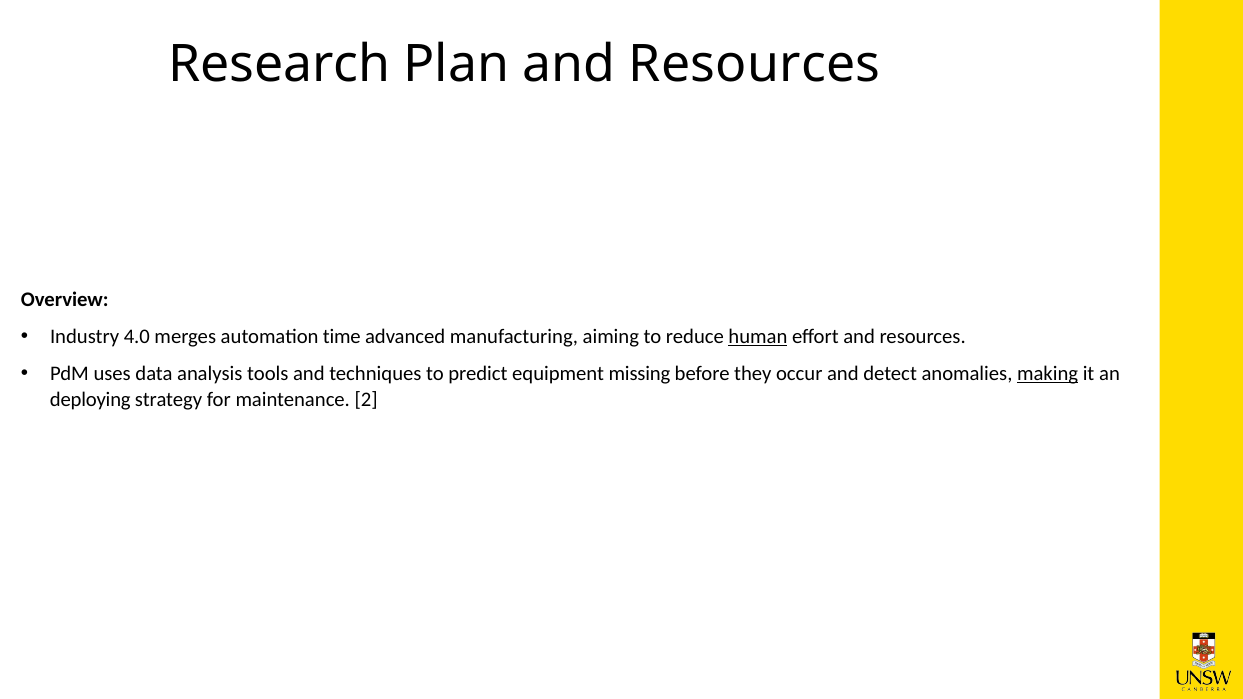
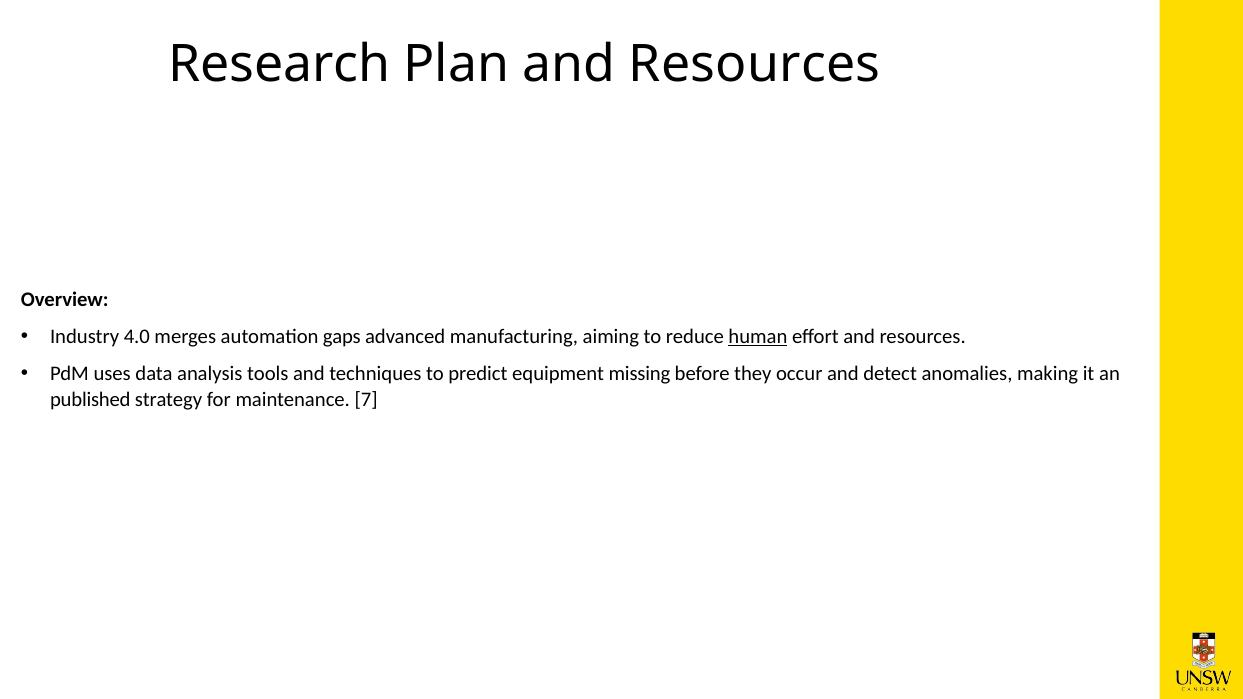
time: time -> gaps
making underline: present -> none
deploying: deploying -> published
2: 2 -> 7
